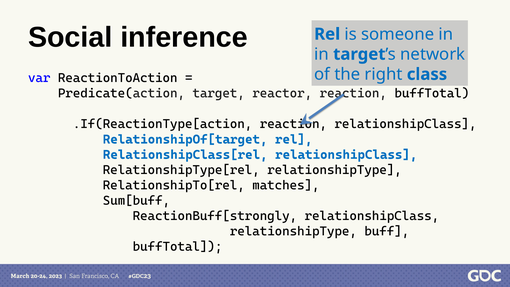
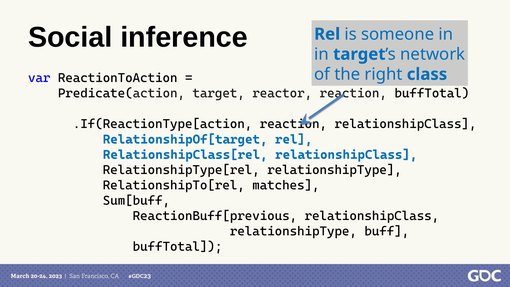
ReactionBuff[strongly: ReactionBuff[strongly -> ReactionBuff[previous
